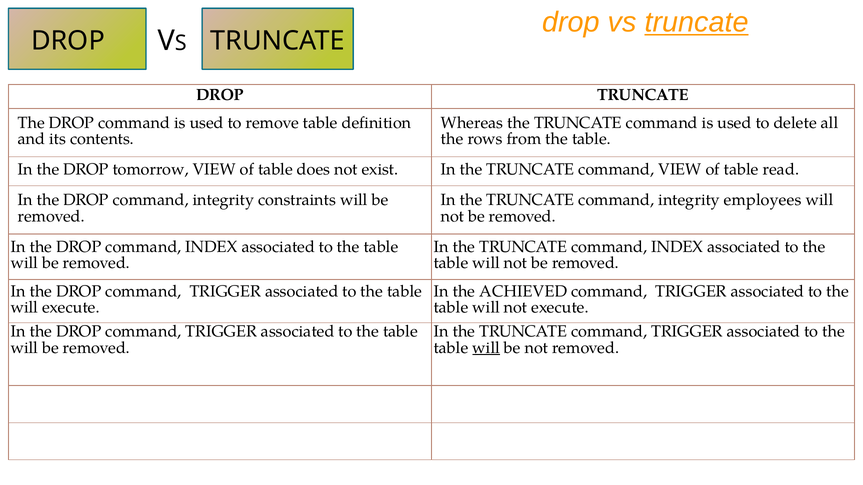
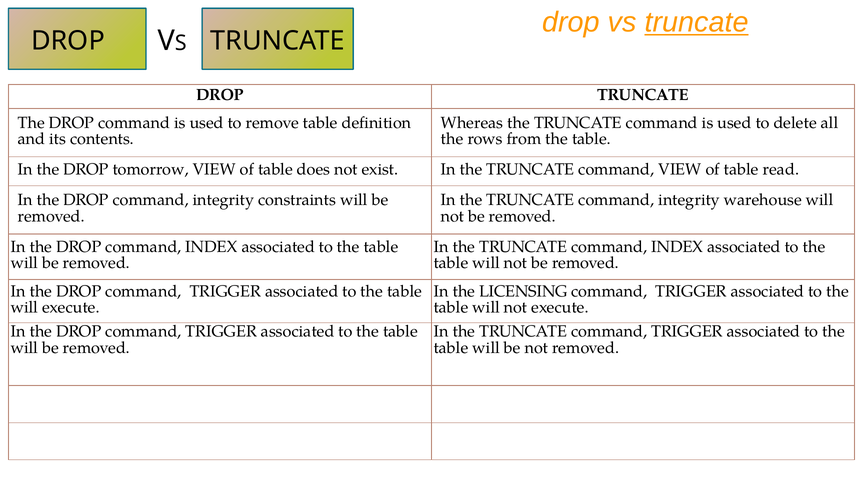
employees: employees -> warehouse
ACHIEVED: ACHIEVED -> LICENSING
will at (486, 348) underline: present -> none
